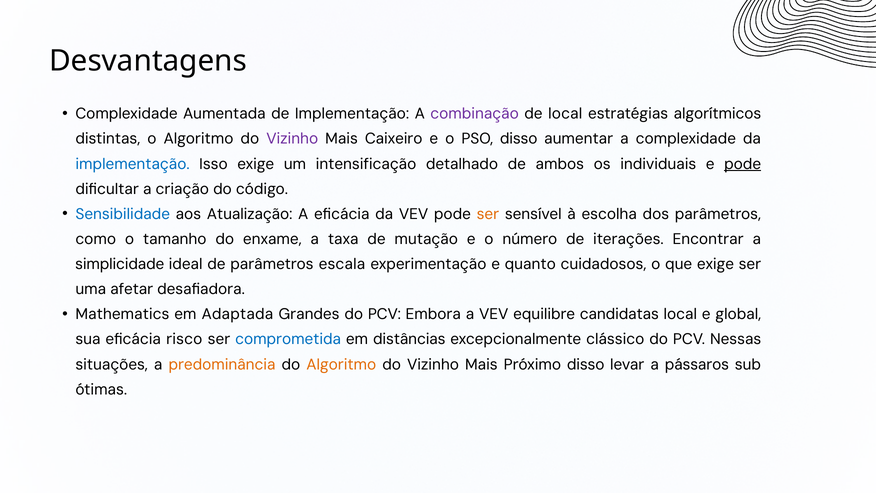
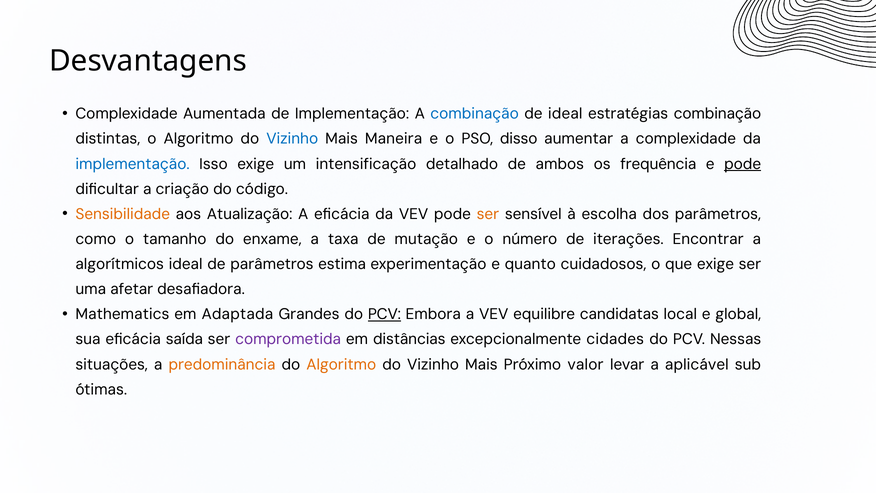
combinação at (475, 114) colour: purple -> blue
de local: local -> ideal
estratégias algorítmicos: algorítmicos -> combinação
Vizinho at (292, 139) colour: purple -> blue
Caixeiro: Caixeiro -> Maneira
individuais: individuais -> frequência
Sensibilidade colour: blue -> orange
simplicidade: simplicidade -> algorítmicos
escala: escala -> estima
PCV at (384, 314) underline: none -> present
risco: risco -> saída
comprometida colour: blue -> purple
clássico: clássico -> cidades
Próximo disso: disso -> valor
pássaros: pássaros -> aplicável
